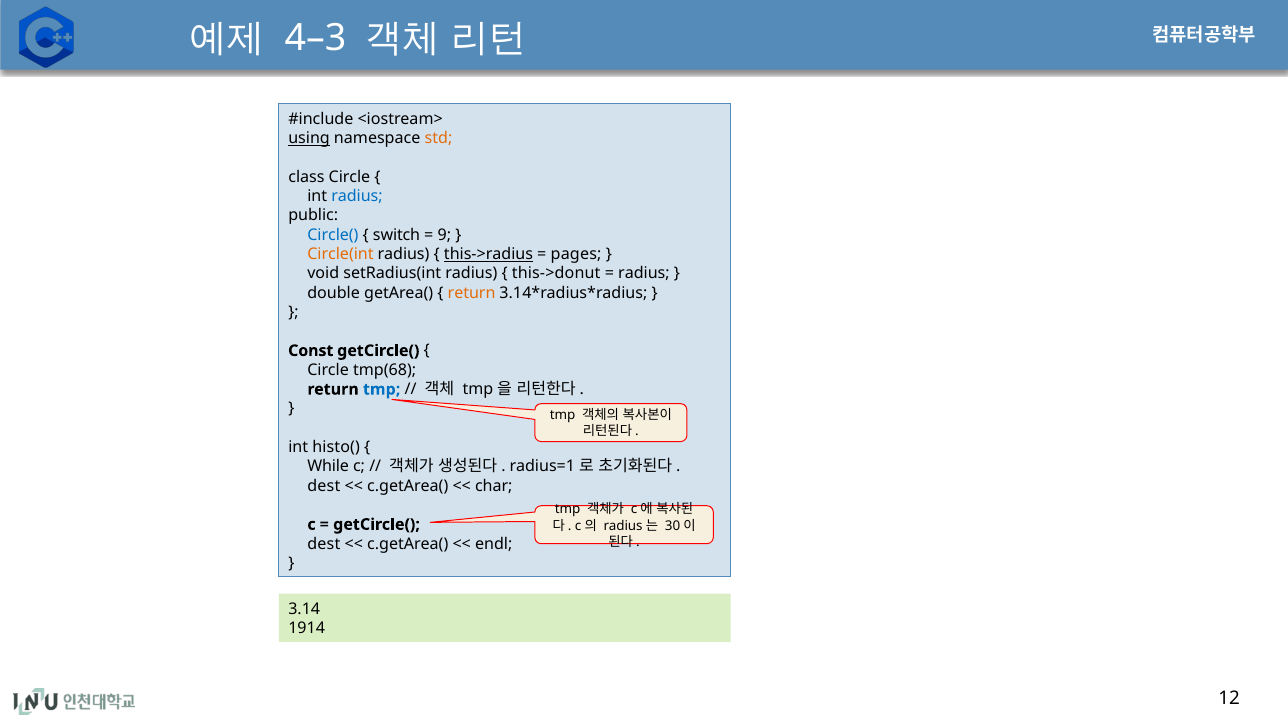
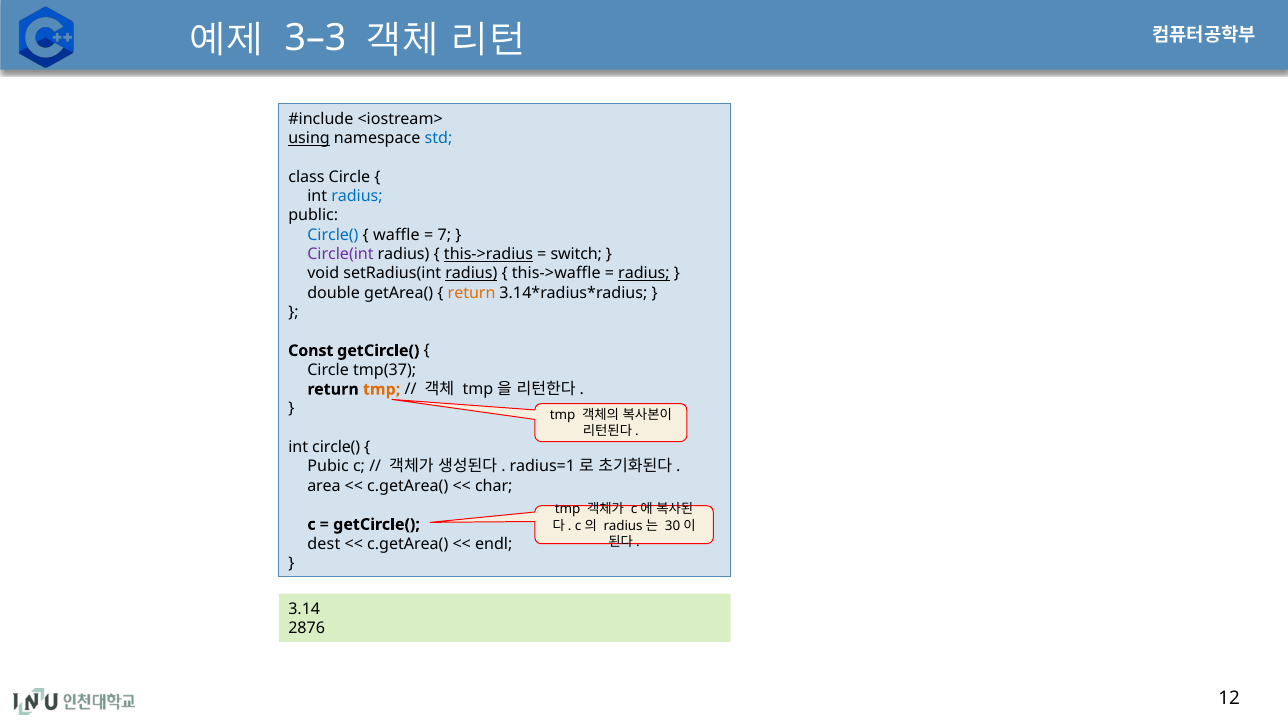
4–3: 4–3 -> 3–3
std colour: orange -> blue
switch: switch -> waffle
9: 9 -> 7
Circle(int colour: orange -> purple
pages: pages -> switch
radius at (471, 274) underline: none -> present
this->donut: this->donut -> this->waffle
radius at (644, 274) underline: none -> present
tmp(68: tmp(68 -> tmp(37
tmp at (382, 390) colour: blue -> orange
int histo(: histo( -> circle(
While: While -> Pubic
dest at (324, 486): dest -> area
1914: 1914 -> 2876
